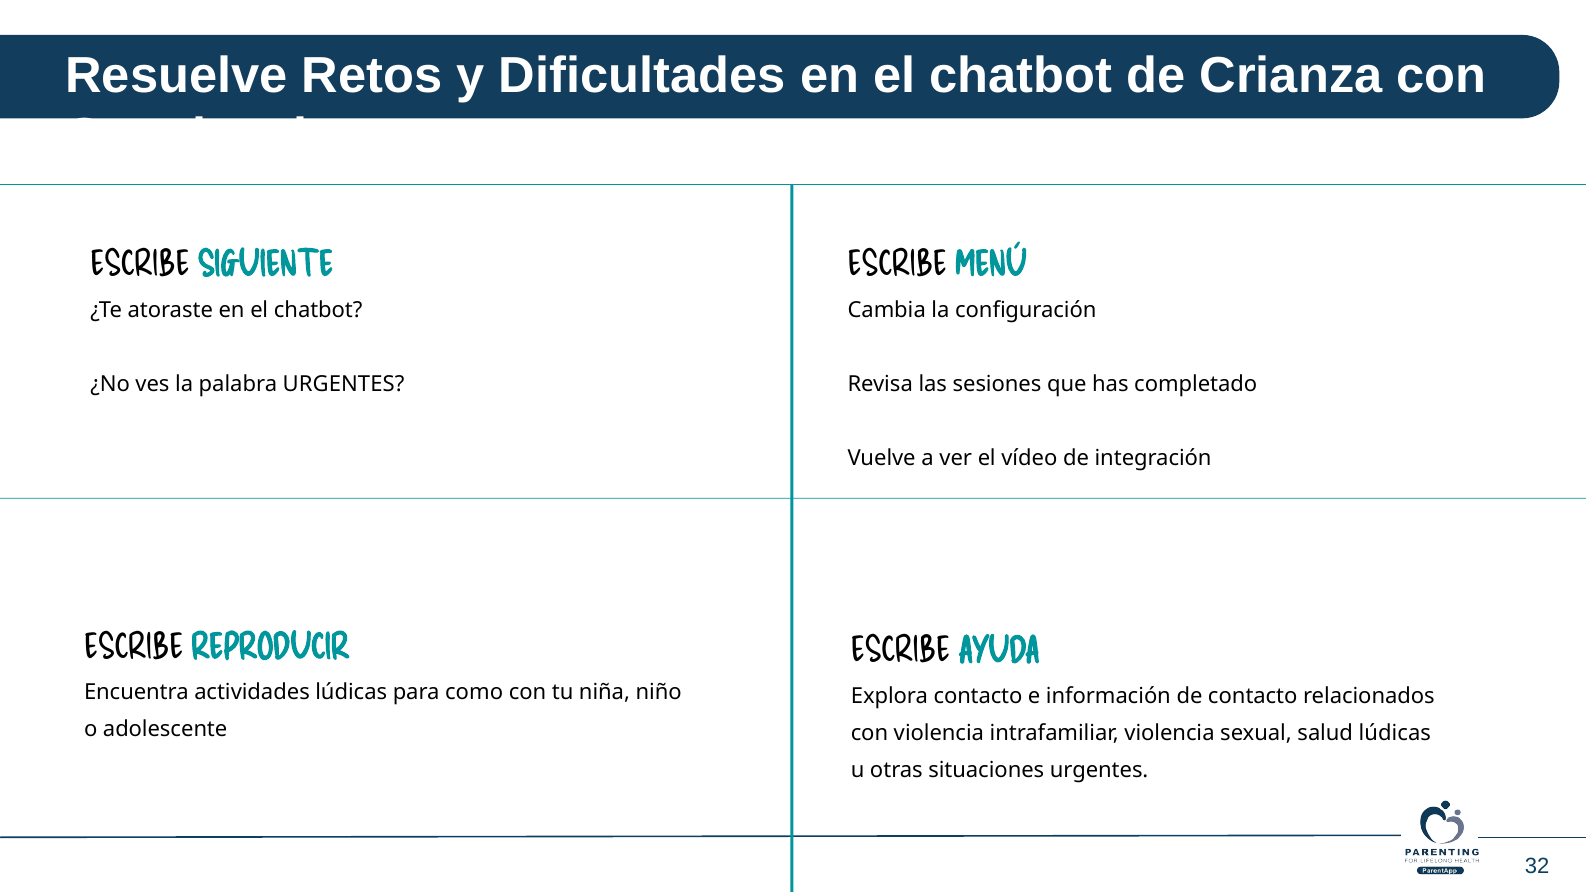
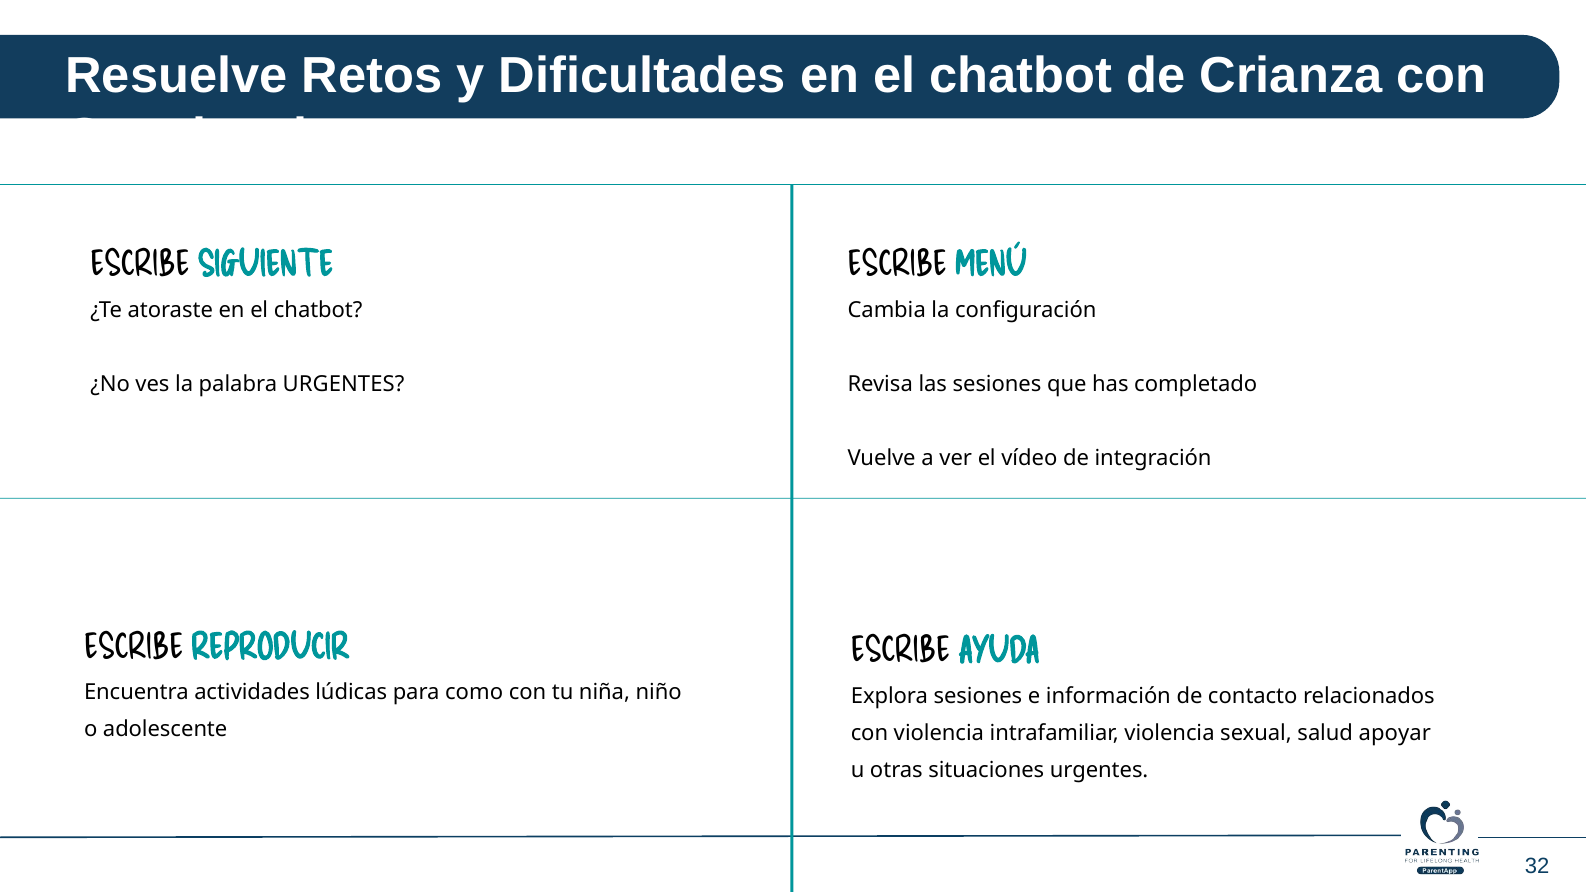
Explora contacto: contacto -> sesiones
salud lúdicas: lúdicas -> apoyar
